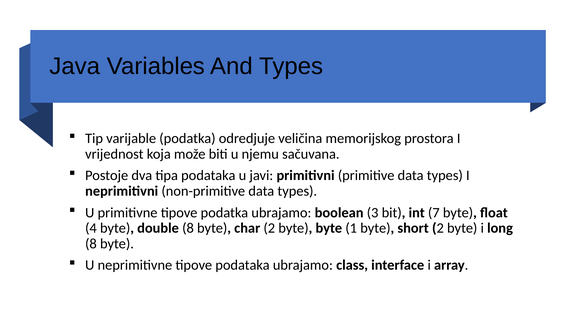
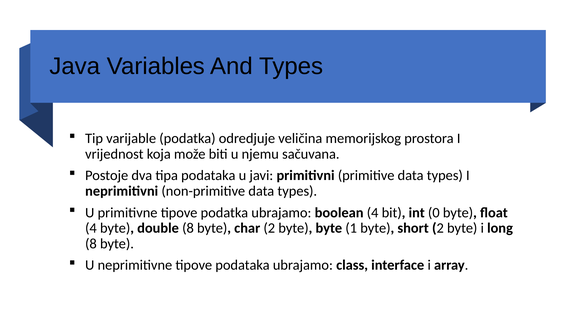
boolean 3: 3 -> 4
7: 7 -> 0
